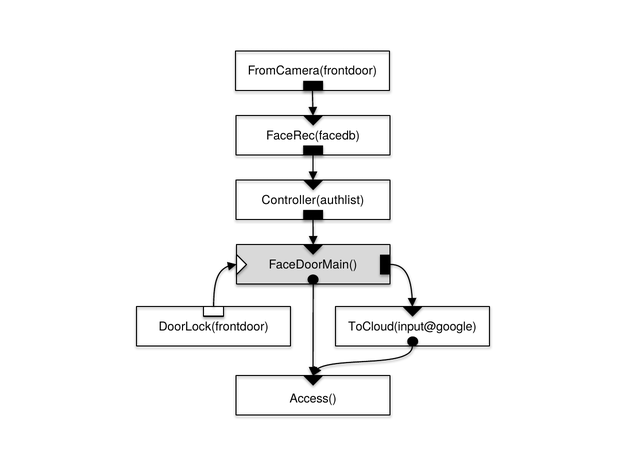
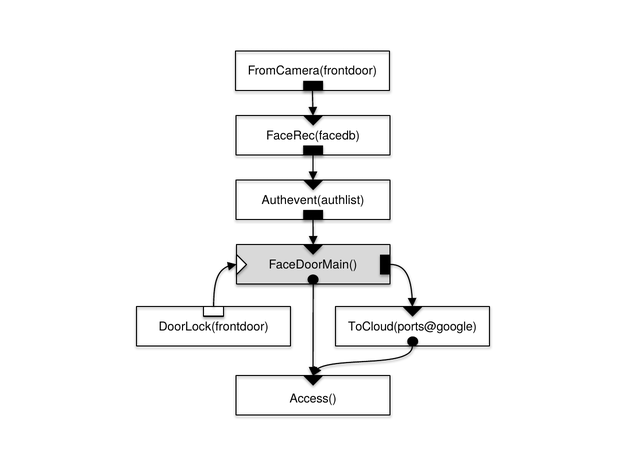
Controller(authlist: Controller(authlist -> Authevent(authlist
ToCloud(input@google: ToCloud(input@google -> ToCloud(ports@google
